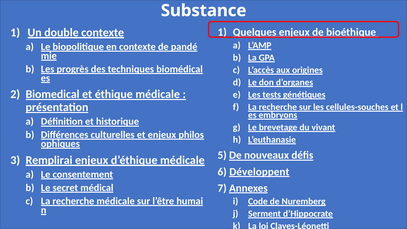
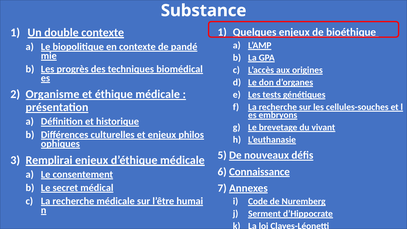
Biomedical: Biomedical -> Organisme
Développent: Développent -> Connaissance
